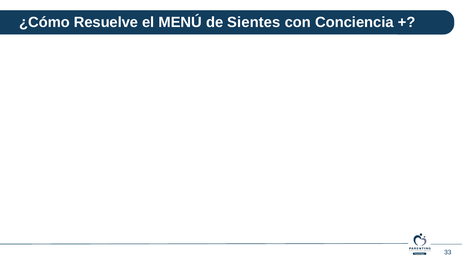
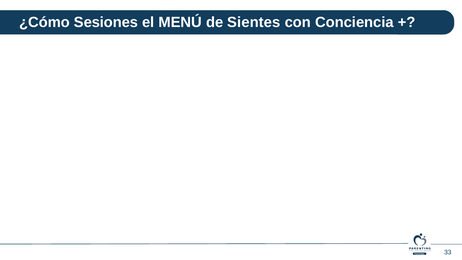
Resuelve: Resuelve -> Sesiones
